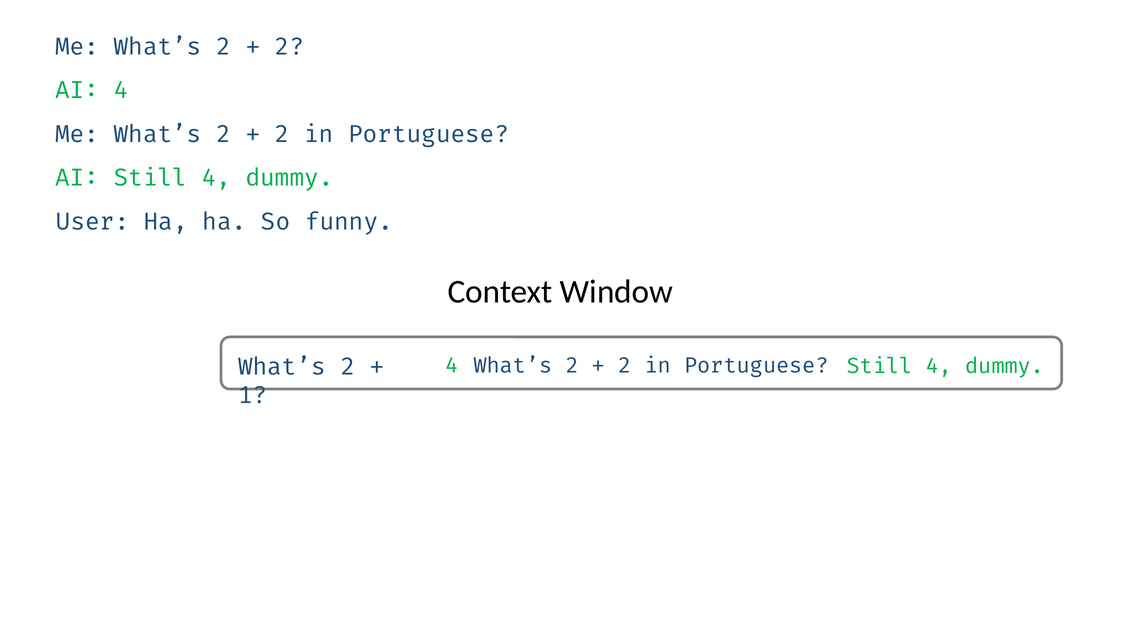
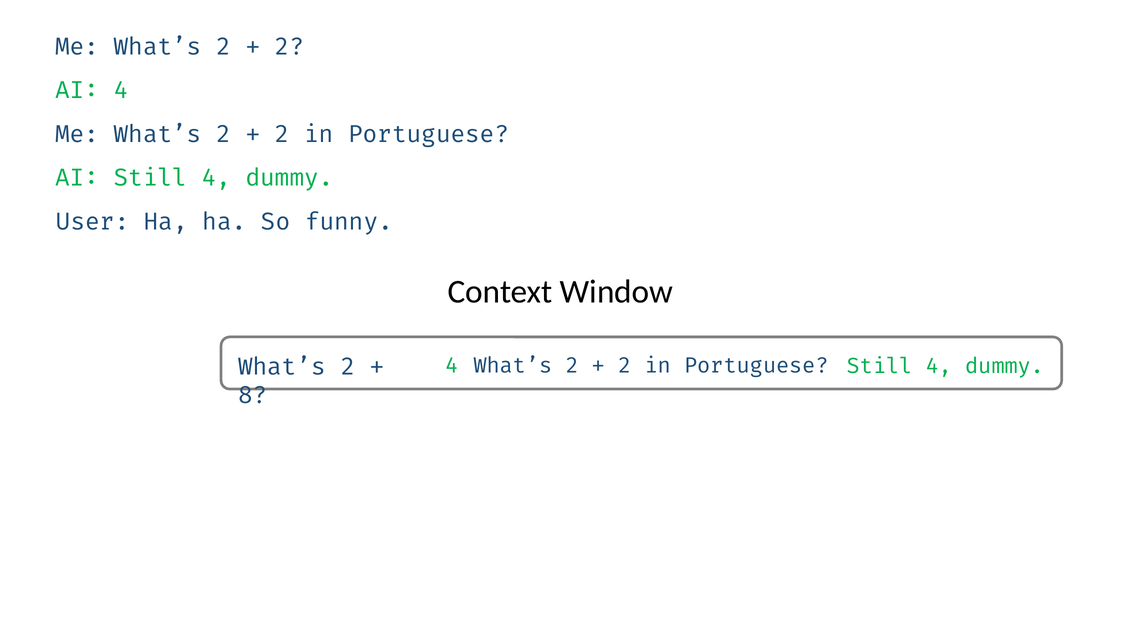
1: 1 -> 8
